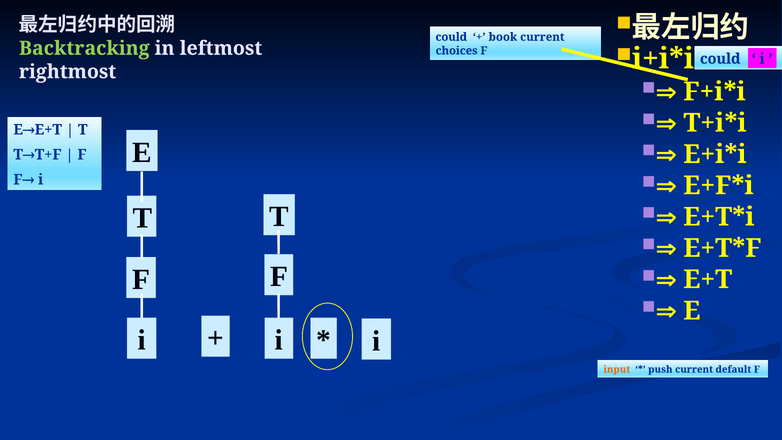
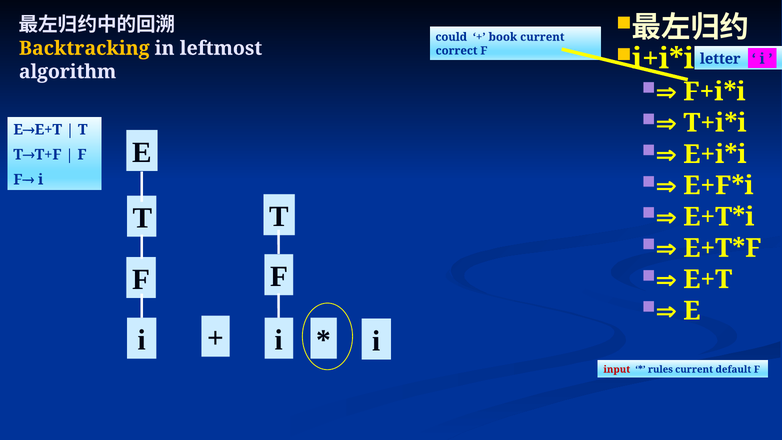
Backtracking colour: light green -> yellow
choices: choices -> correct
could at (720, 59): could -> letter
rightmost: rightmost -> algorithm
input colour: orange -> red
push: push -> rules
